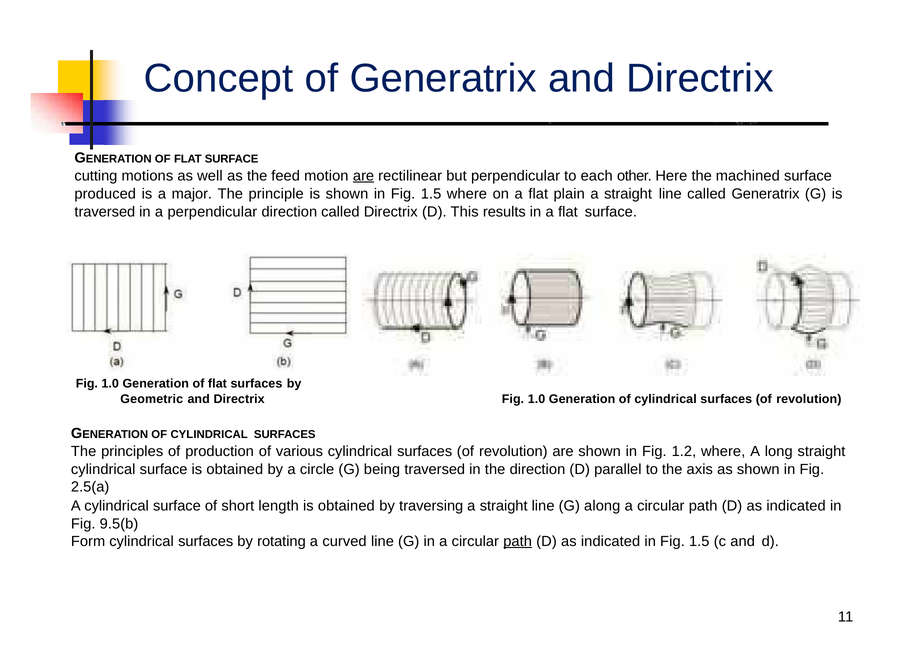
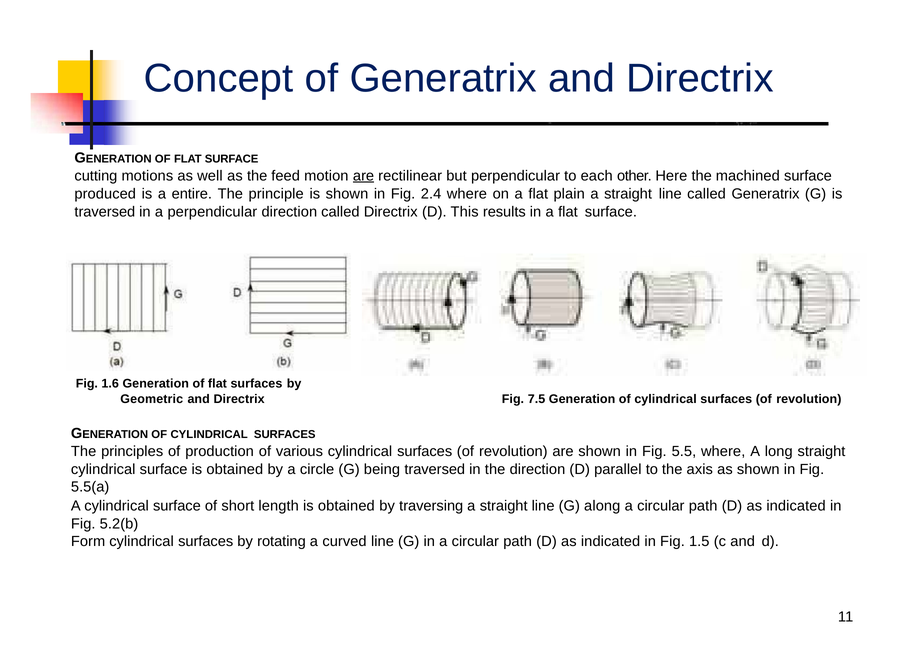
major: major -> entire
shown in Fig 1.5: 1.5 -> 2.4
1.0 at (110, 384): 1.0 -> 1.6
Directrix Fig 1.0: 1.0 -> 7.5
1.2: 1.2 -> 5.5
2.5(a: 2.5(a -> 5.5(a
9.5(b: 9.5(b -> 5.2(b
path at (518, 541) underline: present -> none
